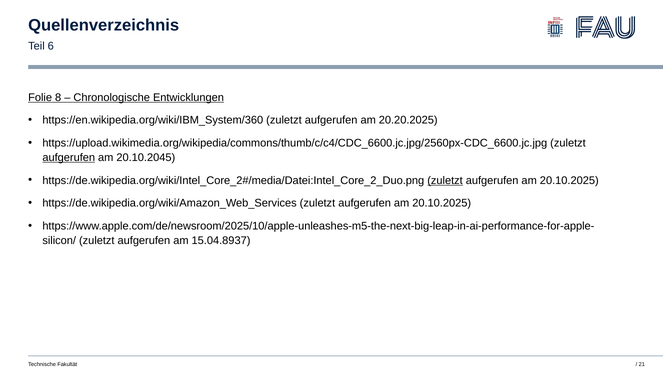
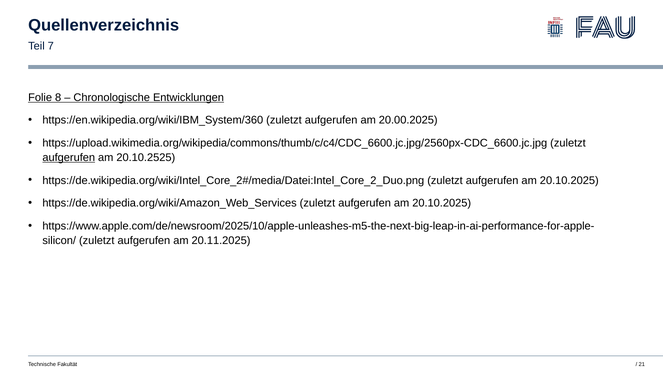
6: 6 -> 7
20.20.2025: 20.20.2025 -> 20.00.2025
20.10.2045: 20.10.2045 -> 20.10.2525
zuletzt at (445, 180) underline: present -> none
15.04.8937: 15.04.8937 -> 20.11.2025
